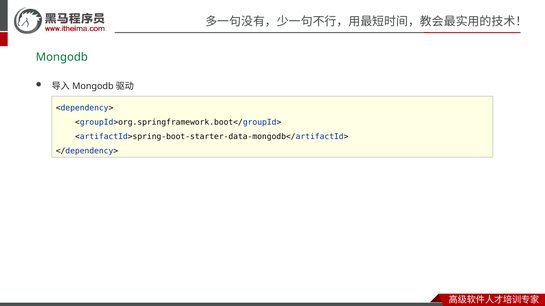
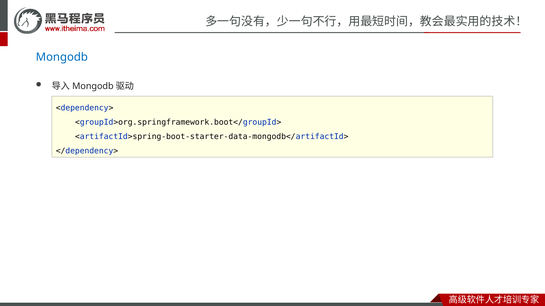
Mongodb colour: green -> blue
